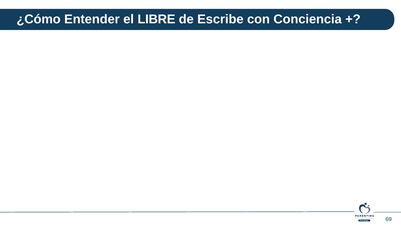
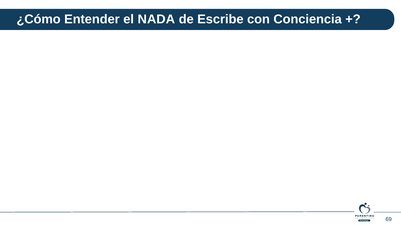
LIBRE: LIBRE -> NADA
